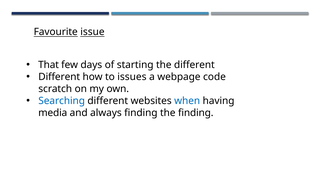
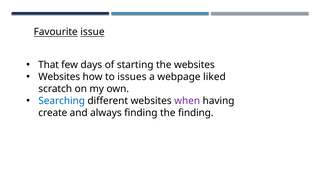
the different: different -> websites
Different at (59, 77): Different -> Websites
code: code -> liked
when colour: blue -> purple
media: media -> create
